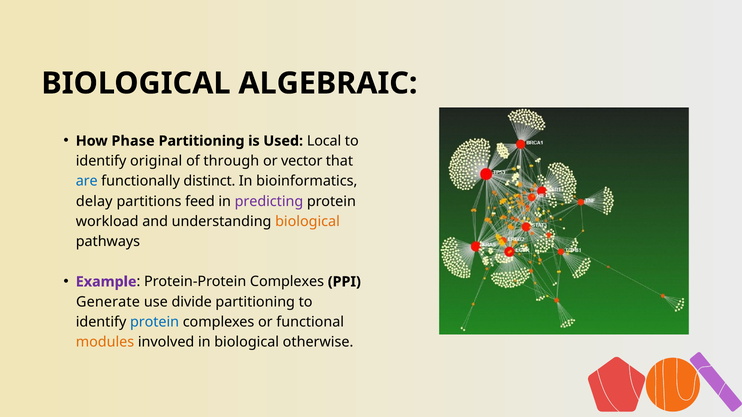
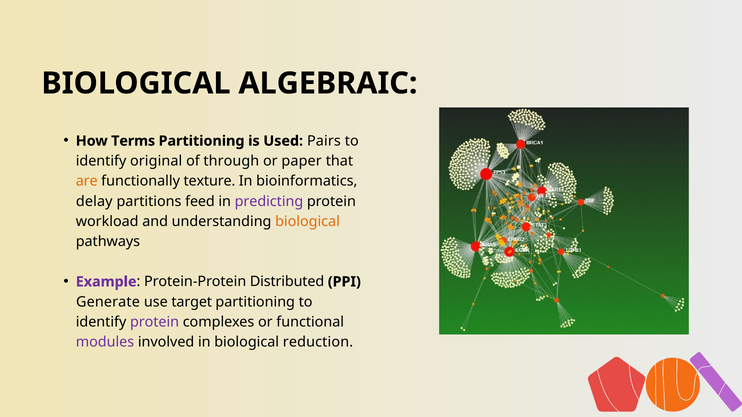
Phase: Phase -> Terms
Local: Local -> Pairs
vector: vector -> paper
are colour: blue -> orange
distinct: distinct -> texture
Protein-Protein Complexes: Complexes -> Distributed
divide: divide -> target
protein at (155, 322) colour: blue -> purple
modules colour: orange -> purple
otherwise: otherwise -> reduction
